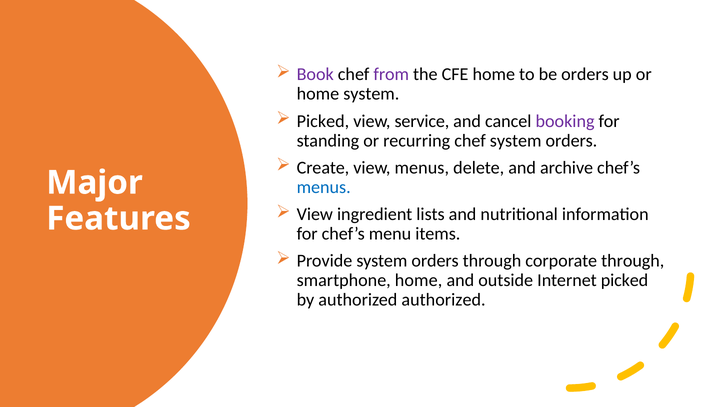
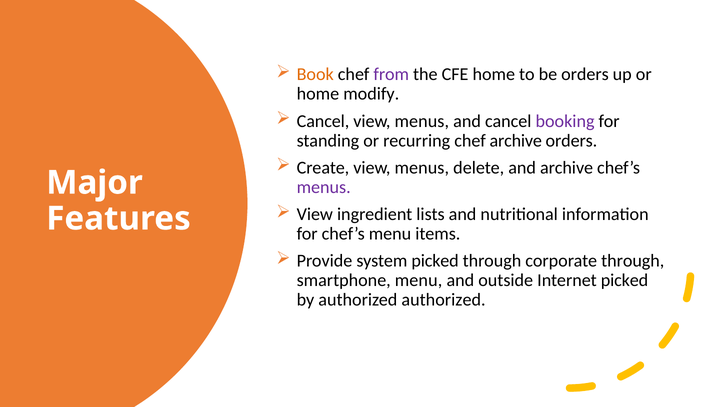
Book colour: purple -> orange
home system: system -> modify
Picked at (323, 121): Picked -> Cancel
service at (422, 121): service -> menus
chef system: system -> archive
menus at (324, 187) colour: blue -> purple
Provide system orders: orders -> picked
smartphone home: home -> menu
